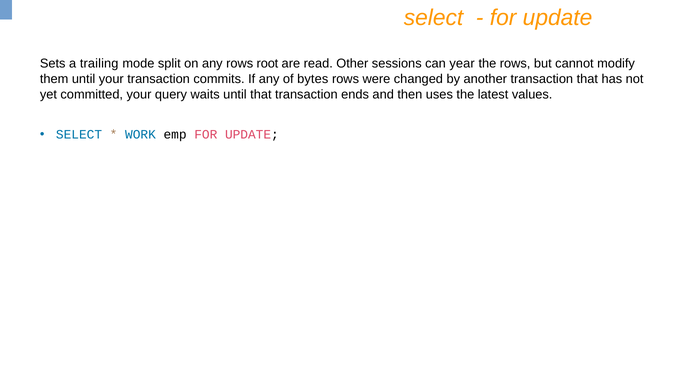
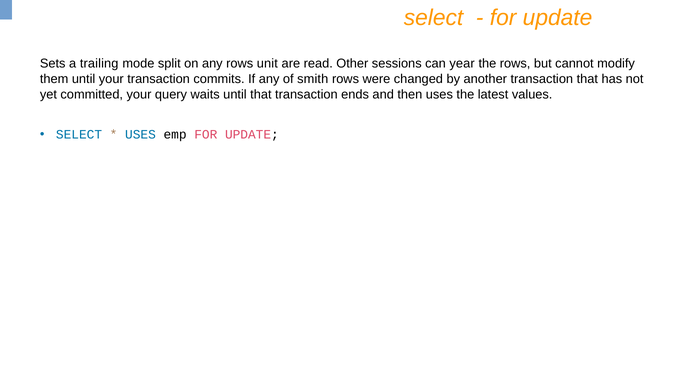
root: root -> unit
bytes: bytes -> smith
WORK at (140, 135): WORK -> USES
